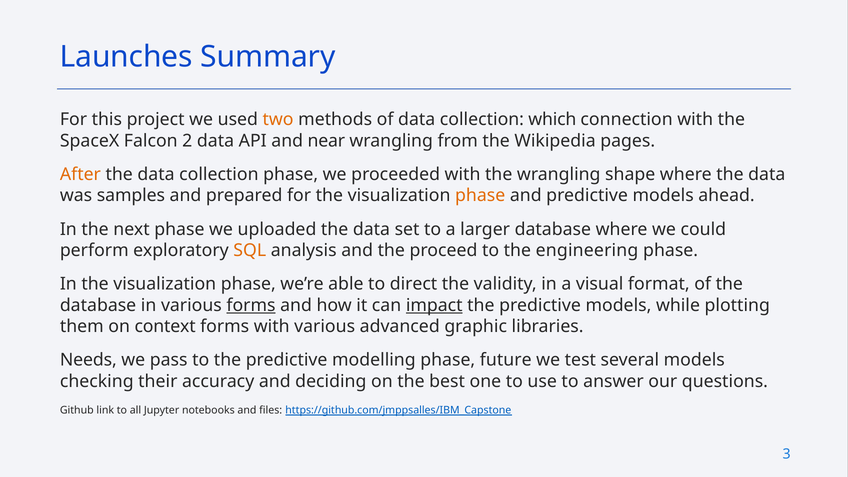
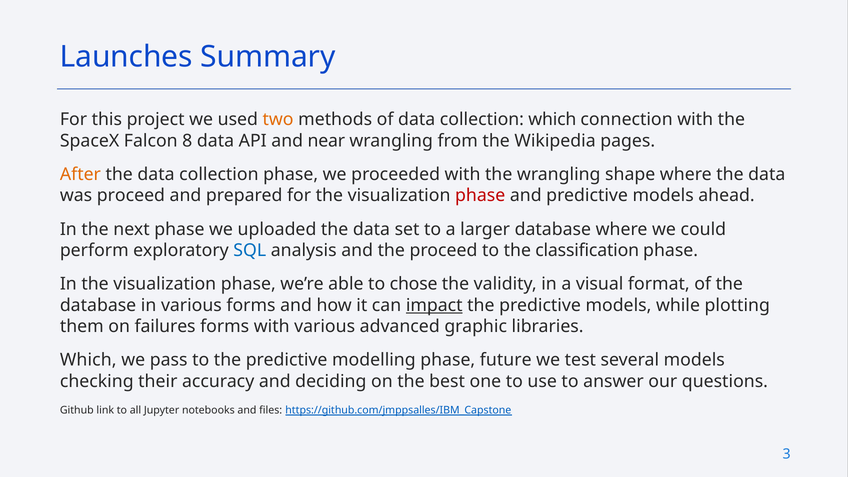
2: 2 -> 8
was samples: samples -> proceed
phase at (480, 196) colour: orange -> red
SQL colour: orange -> blue
engineering: engineering -> classification
direct: direct -> chose
forms at (251, 305) underline: present -> none
context: context -> failures
Needs at (88, 360): Needs -> Which
